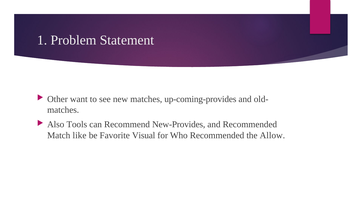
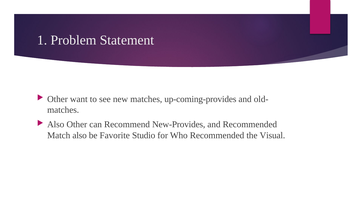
Also Tools: Tools -> Other
Match like: like -> also
Visual: Visual -> Studio
Allow: Allow -> Visual
